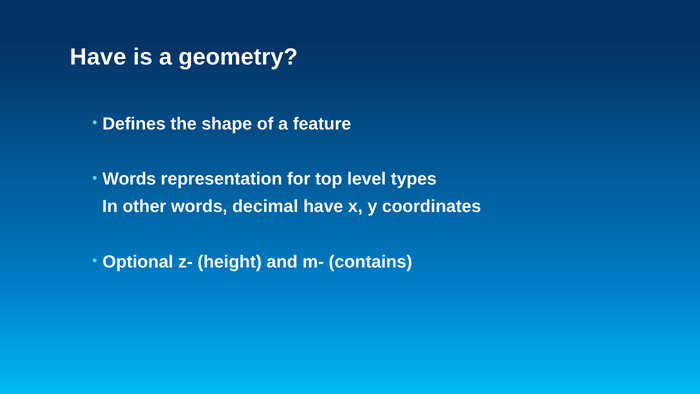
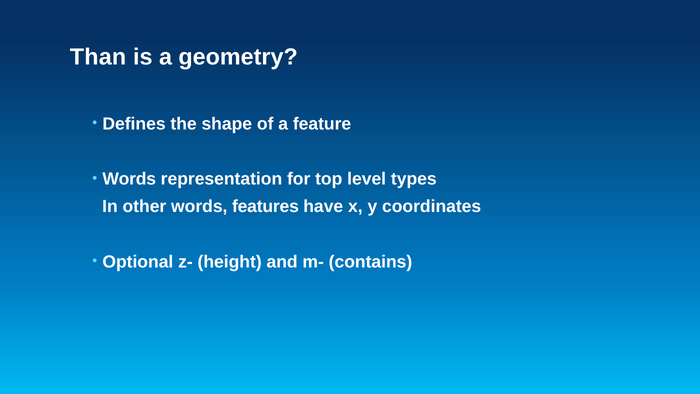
Have at (98, 57): Have -> Than
decimal: decimal -> features
